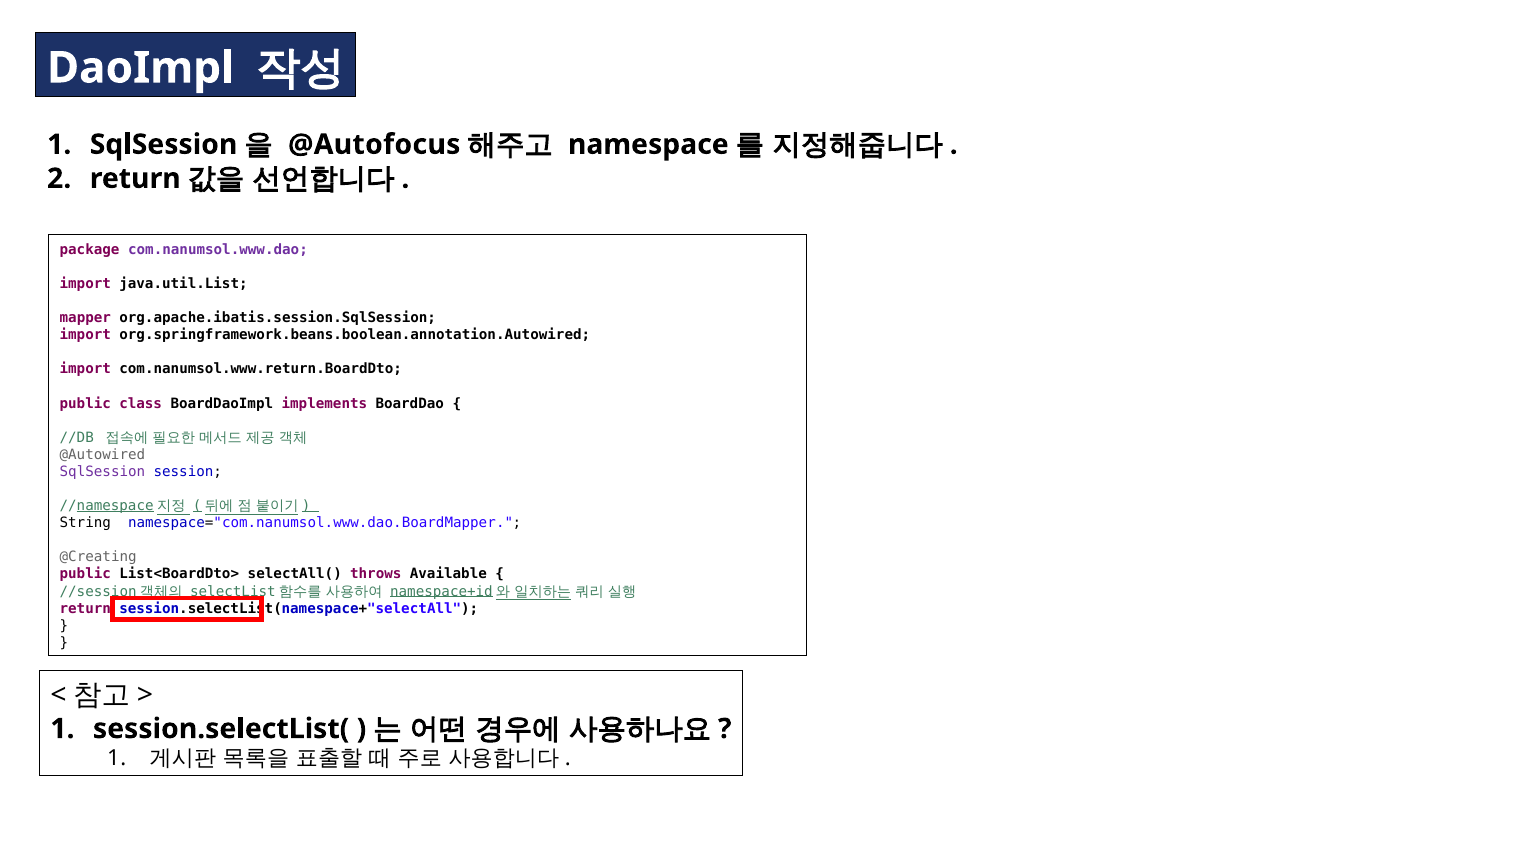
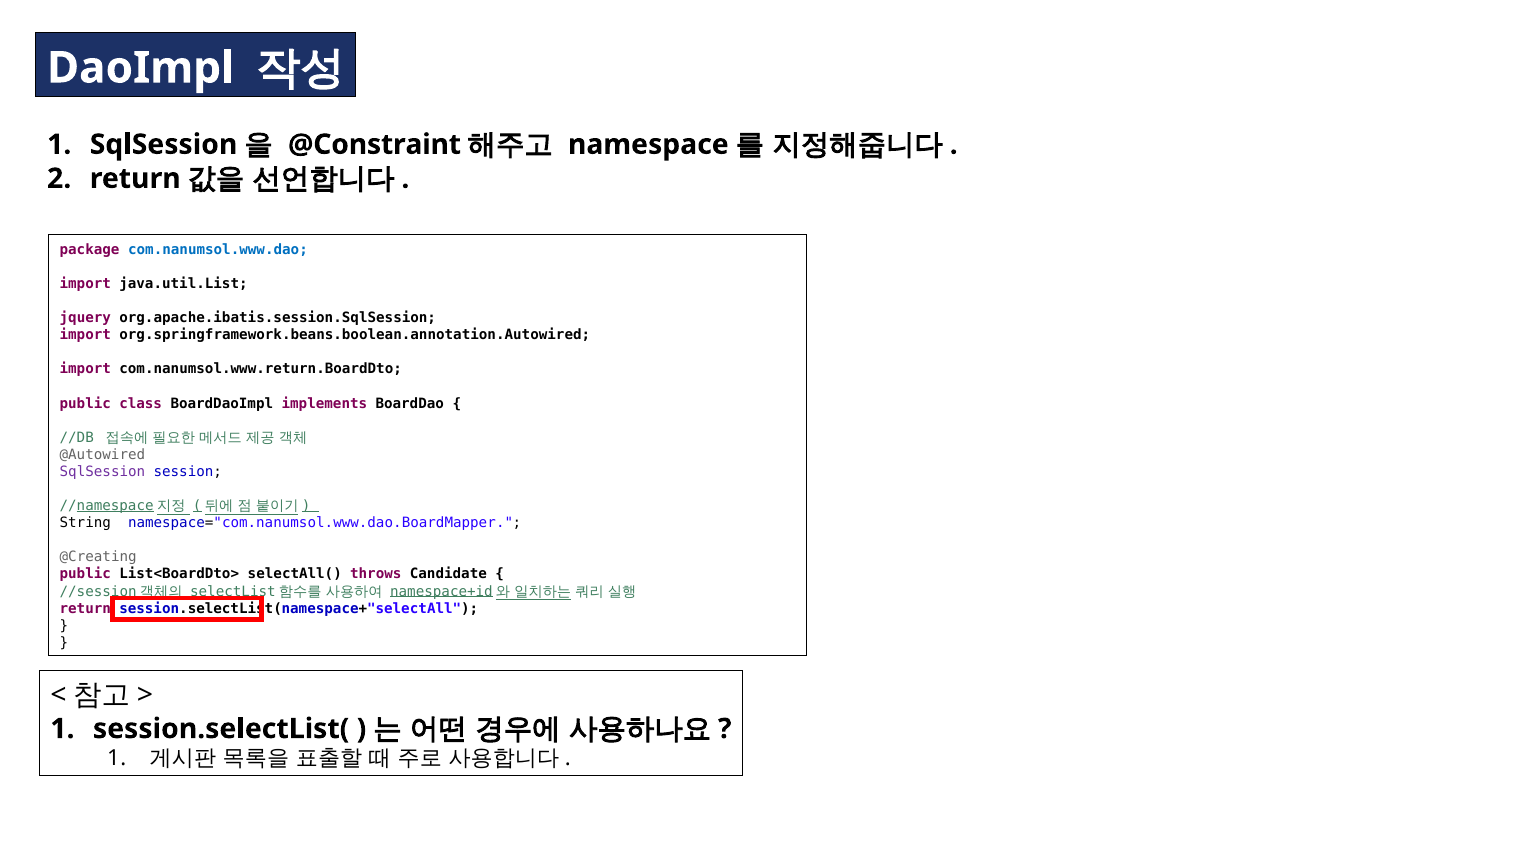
@Autofocus: @Autofocus -> @Constraint
com.nanumsol.www.dao colour: purple -> blue
mapper: mapper -> jquery
Available: Available -> Candidate
